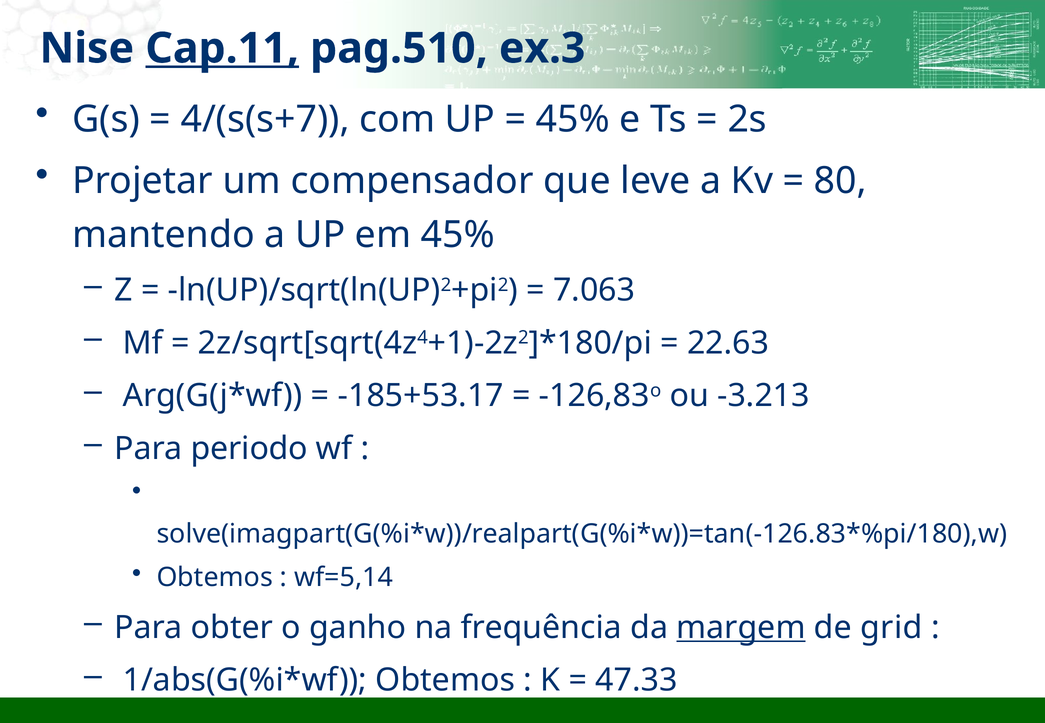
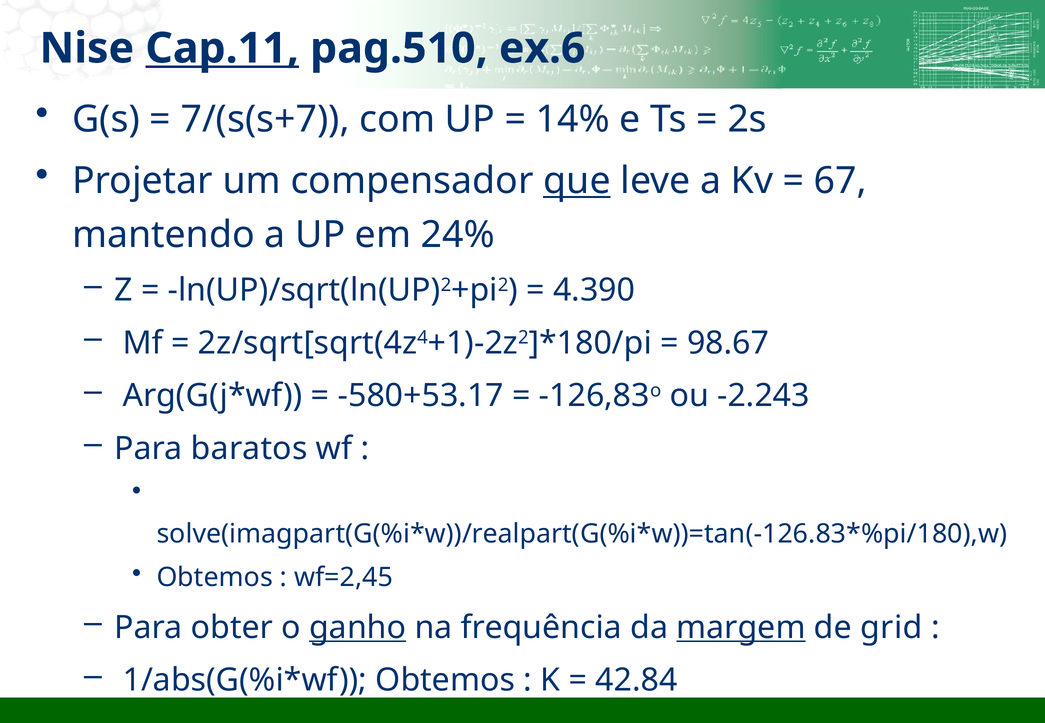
ex.3: ex.3 -> ex.6
4/(s(s+7: 4/(s(s+7 -> 7/(s(s+7
45% at (573, 119): 45% -> 14%
que underline: none -> present
80: 80 -> 67
em 45%: 45% -> 24%
7.063: 7.063 -> 4.390
22.63: 22.63 -> 98.67
-185+53.17: -185+53.17 -> -580+53.17
-3.213: -3.213 -> -2.243
periodo: periodo -> baratos
wf=5,14: wf=5,14 -> wf=2,45
ganho underline: none -> present
47.33: 47.33 -> 42.84
